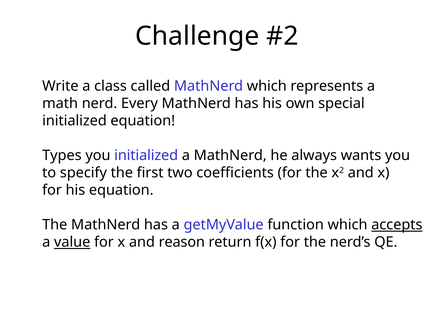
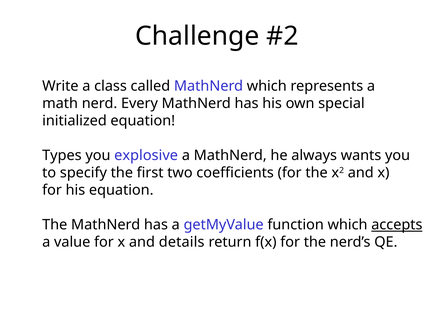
you initialized: initialized -> explosive
value underline: present -> none
reason: reason -> details
